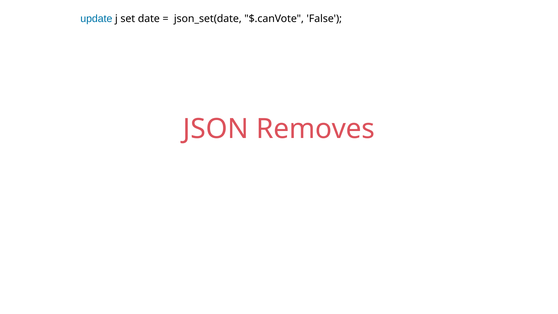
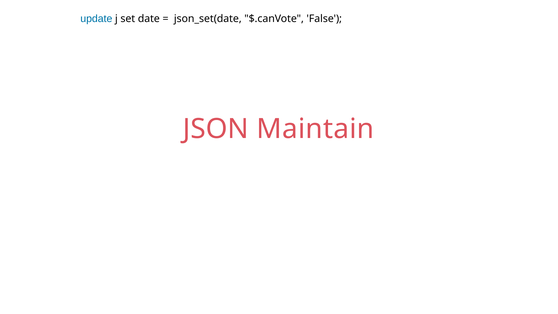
Removes: Removes -> Maintain
